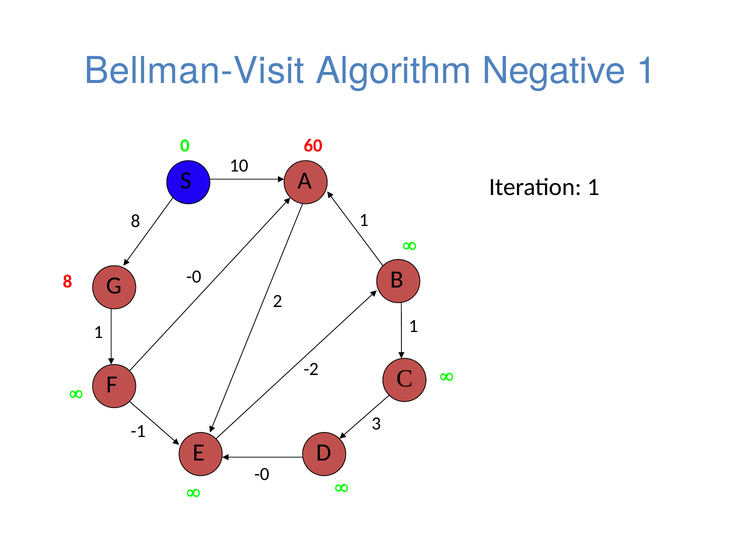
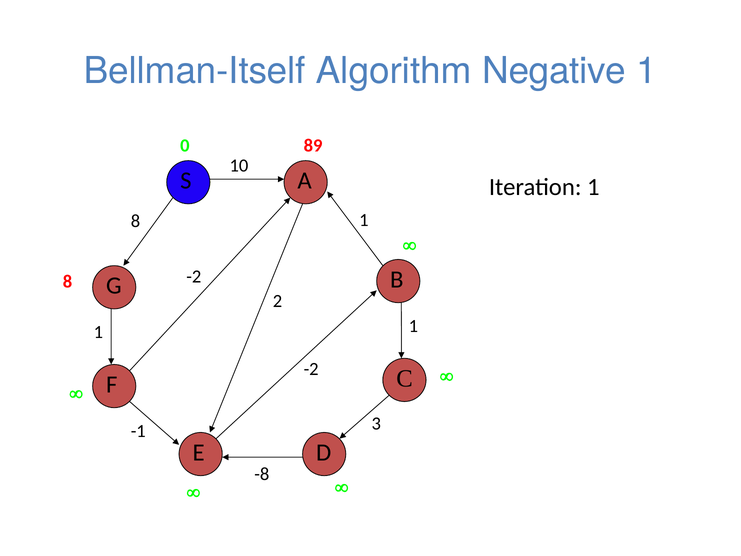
Bellman-Visit: Bellman-Visit -> Bellman-Itself
60: 60 -> 89
-0 at (194, 277): -0 -> -2
-0 at (262, 474): -0 -> -8
